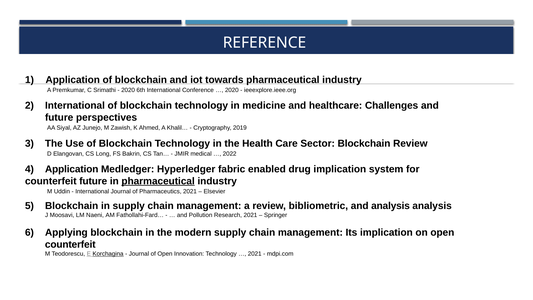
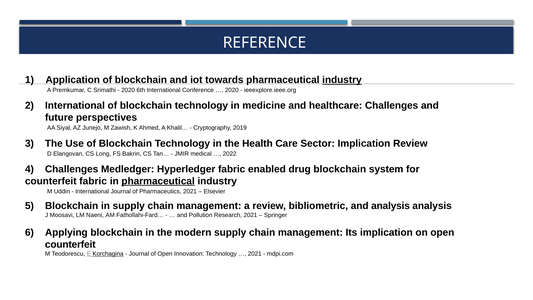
industry at (342, 80) underline: none -> present
Sector Blockchain: Blockchain -> Implication
4 Application: Application -> Challenges
drug implication: implication -> blockchain
counterfeit future: future -> fabric
